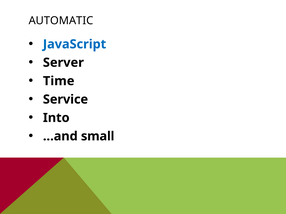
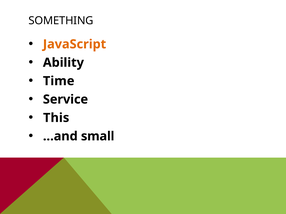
AUTOMATIC: AUTOMATIC -> SOMETHING
JavaScript colour: blue -> orange
Server: Server -> Ability
Into: Into -> This
